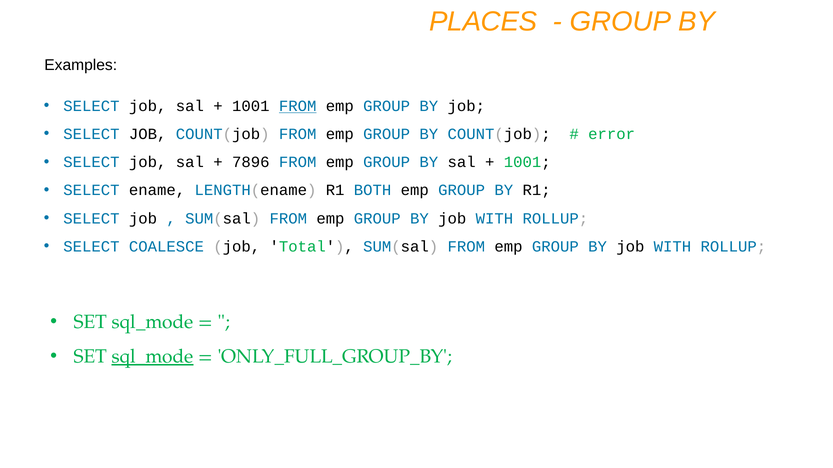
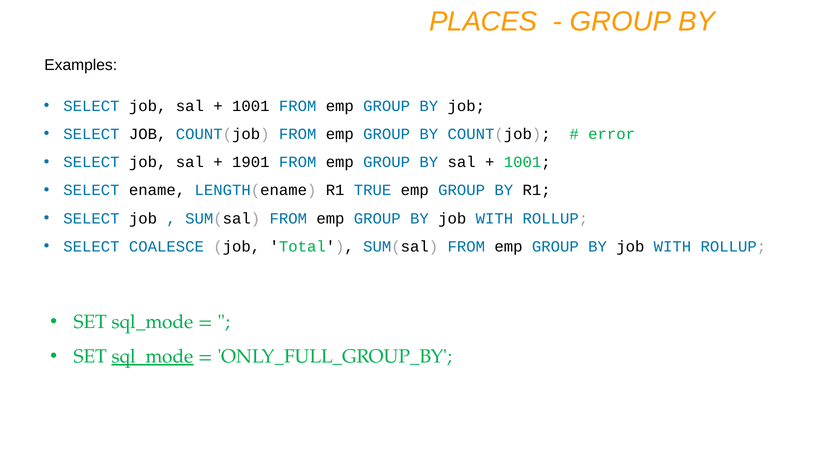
FROM at (298, 106) underline: present -> none
7896: 7896 -> 1901
BOTH: BOTH -> TRUE
